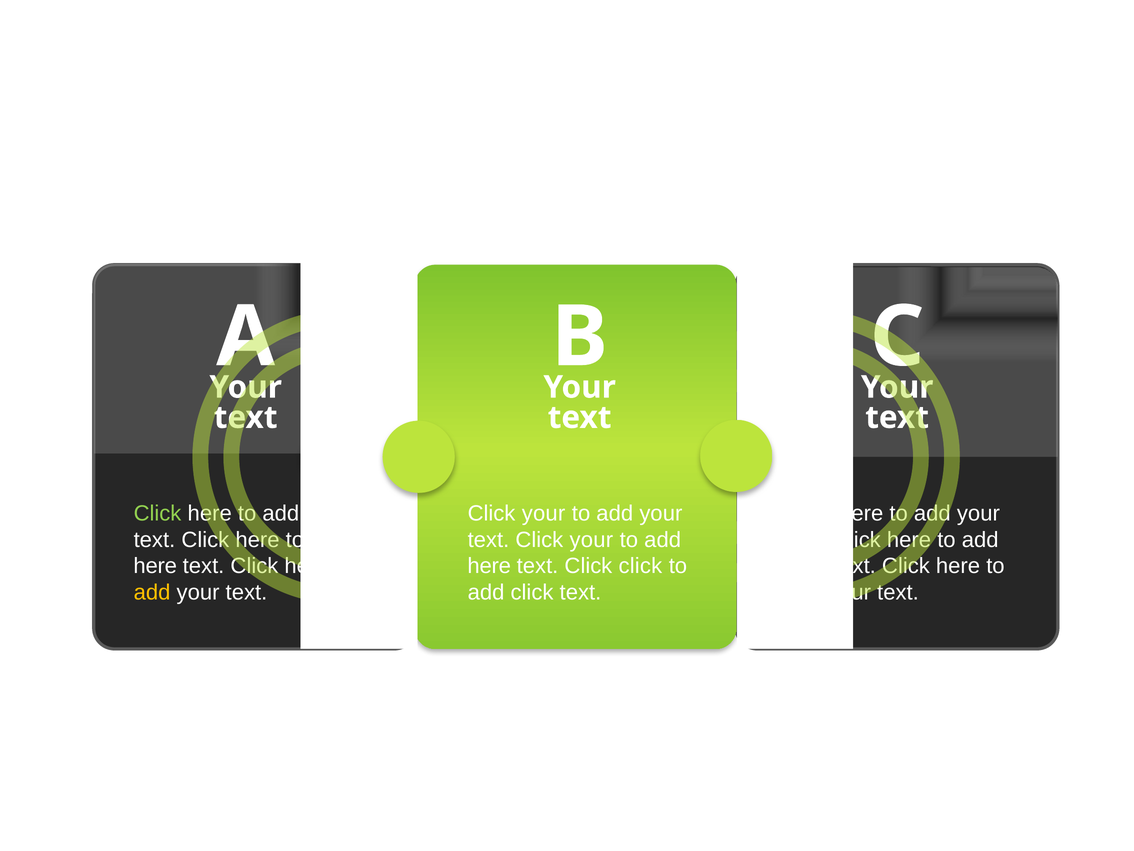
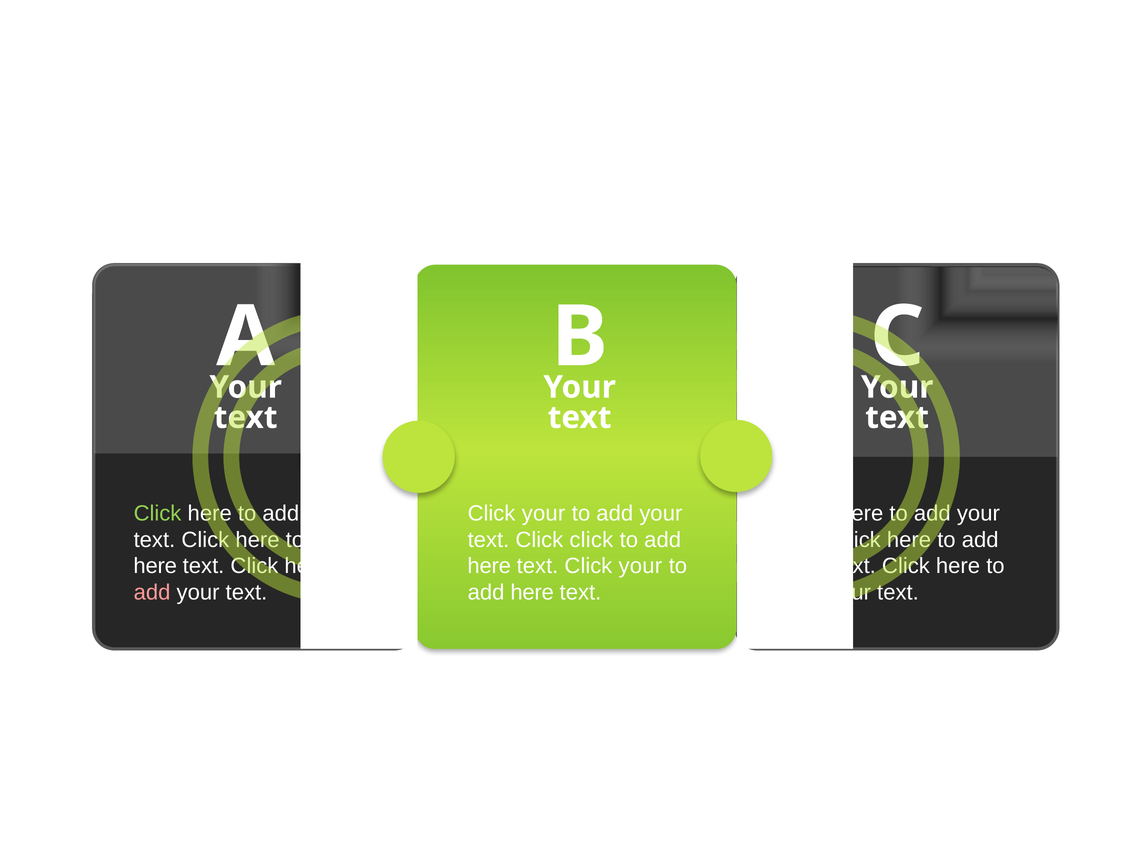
text Click your: your -> click
text Click click: click -> your
add at (152, 592) colour: yellow -> pink
click at (532, 592): click -> here
